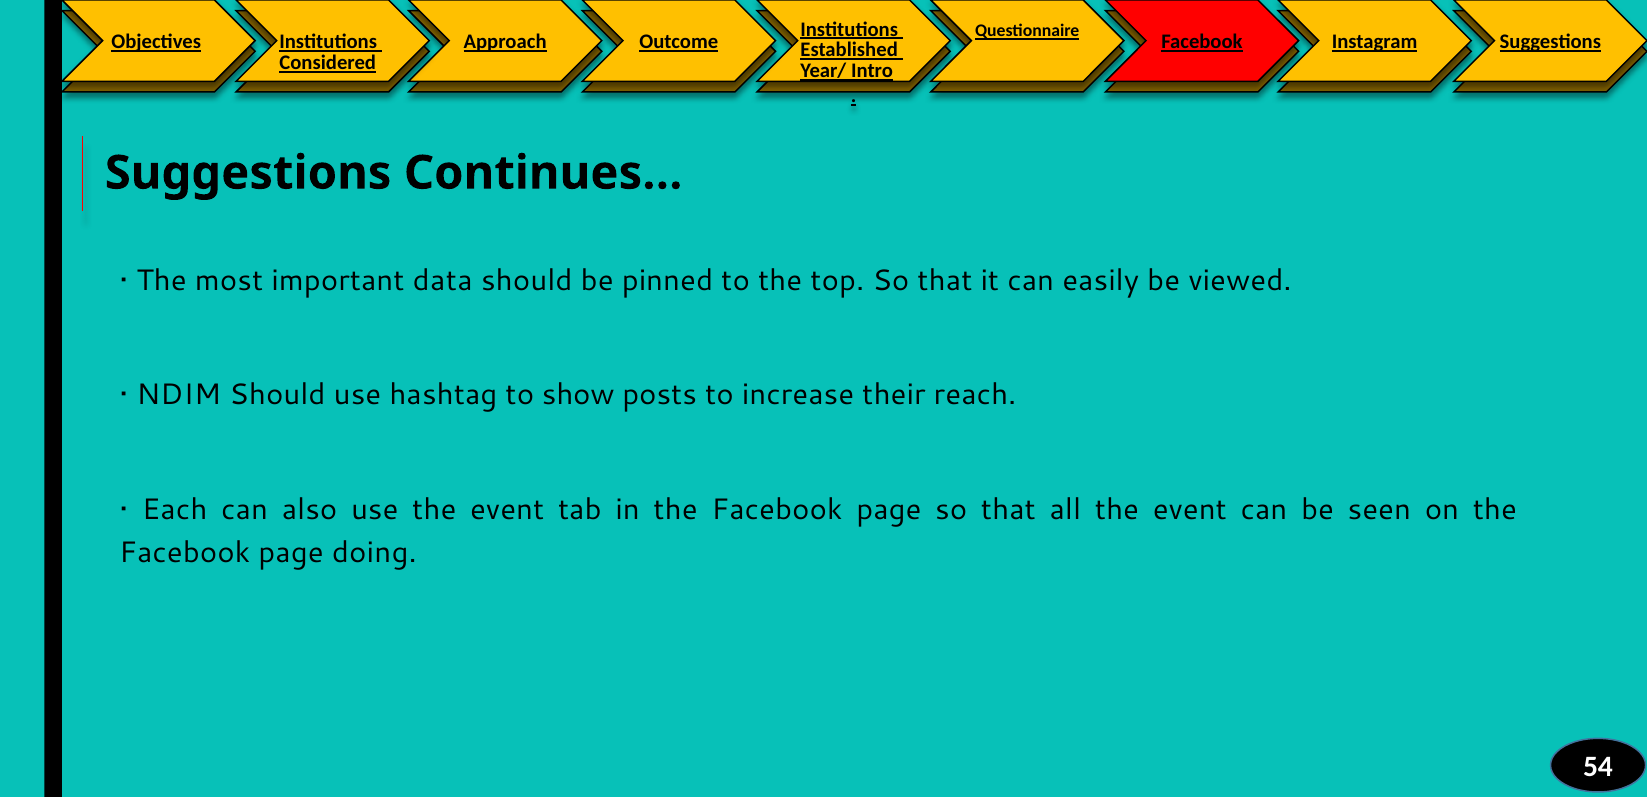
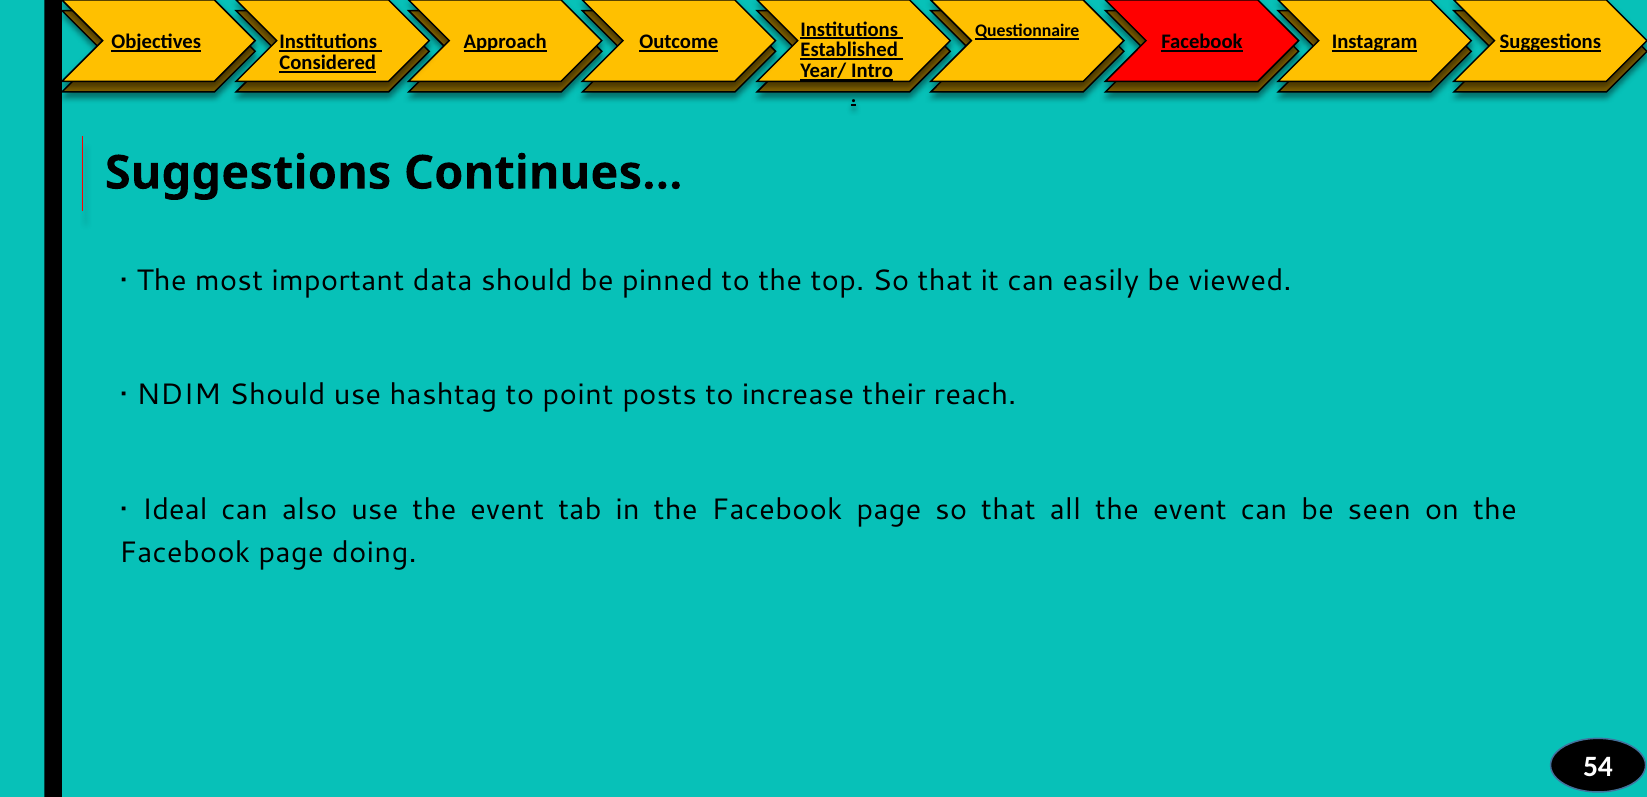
show: show -> point
Each: Each -> Ideal
